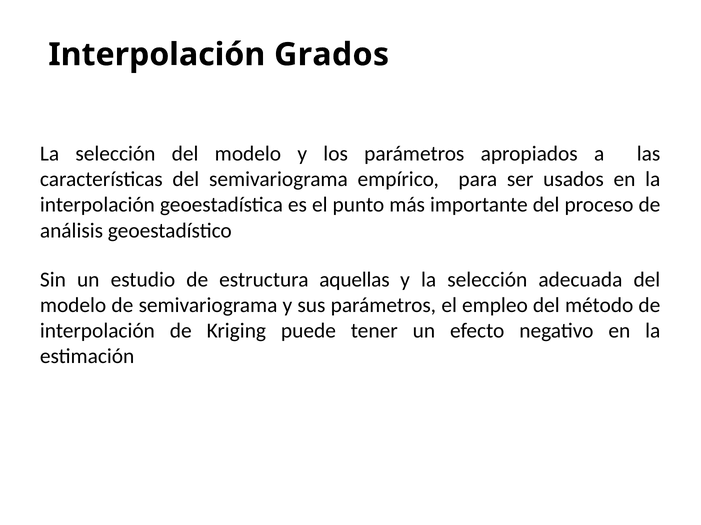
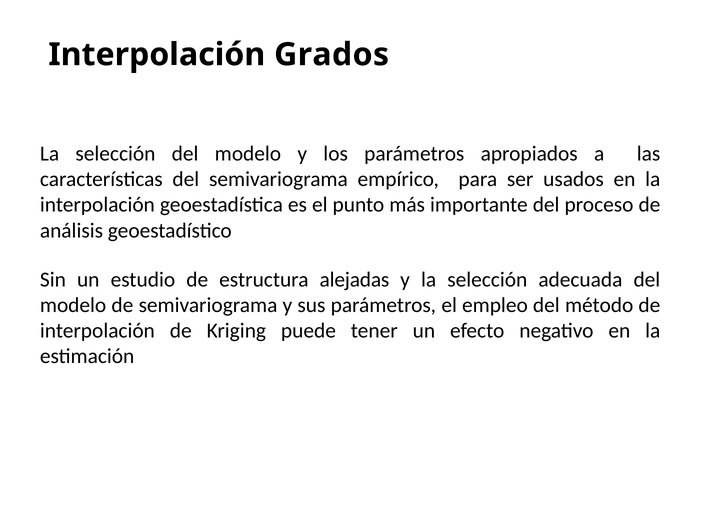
aquellas: aquellas -> alejadas
